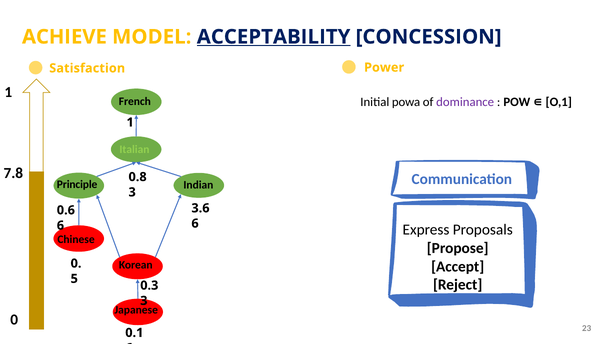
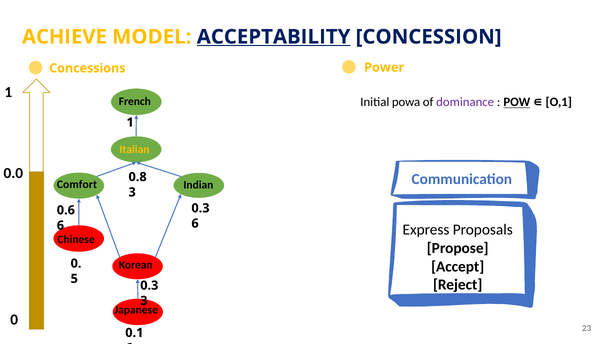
Satisfaction: Satisfaction -> Concessions
POW underline: none -> present
Italian colour: light green -> yellow
7.8: 7.8 -> 0.0
Principle: Principle -> Comfort
3.6 at (200, 208): 3.6 -> 0.3
